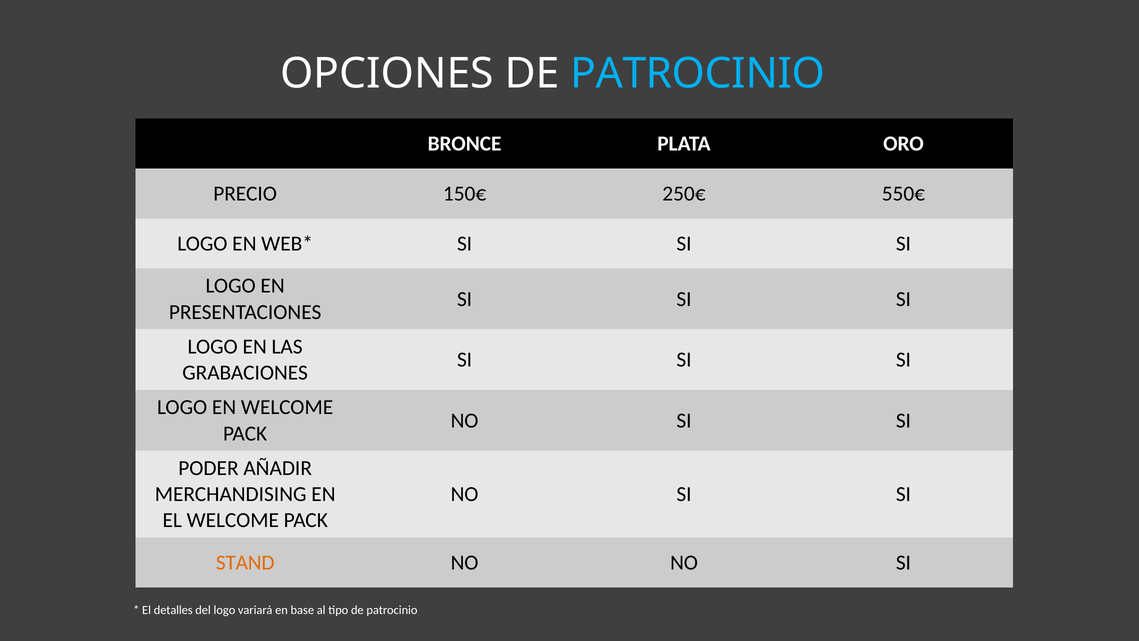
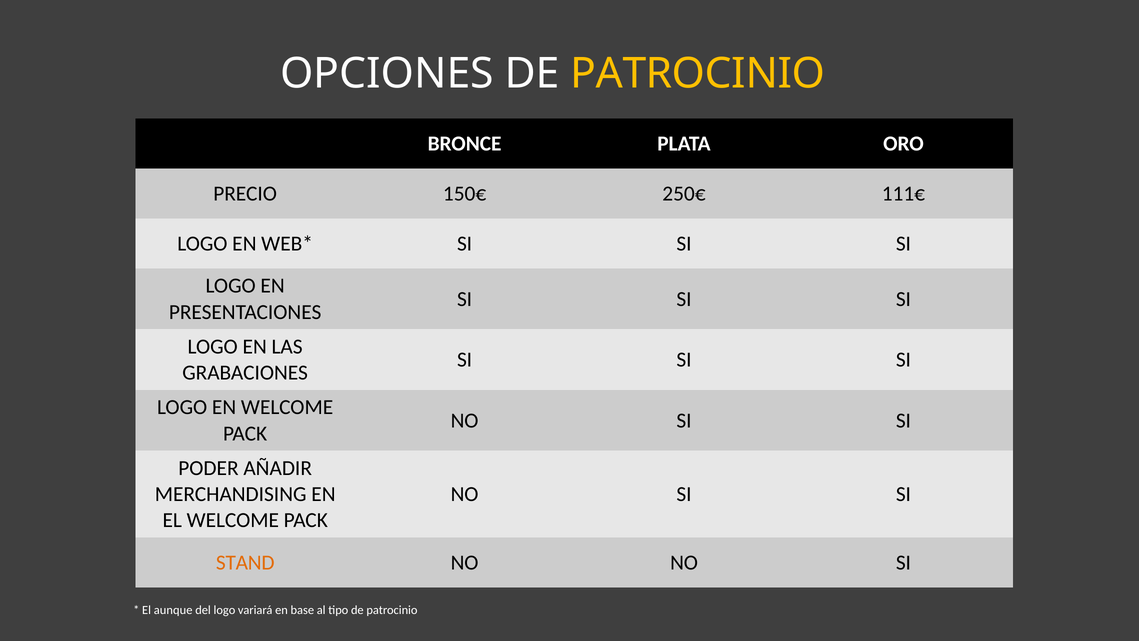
PATROCINIO at (698, 74) colour: light blue -> yellow
550€: 550€ -> 111€
detalles: detalles -> aunque
